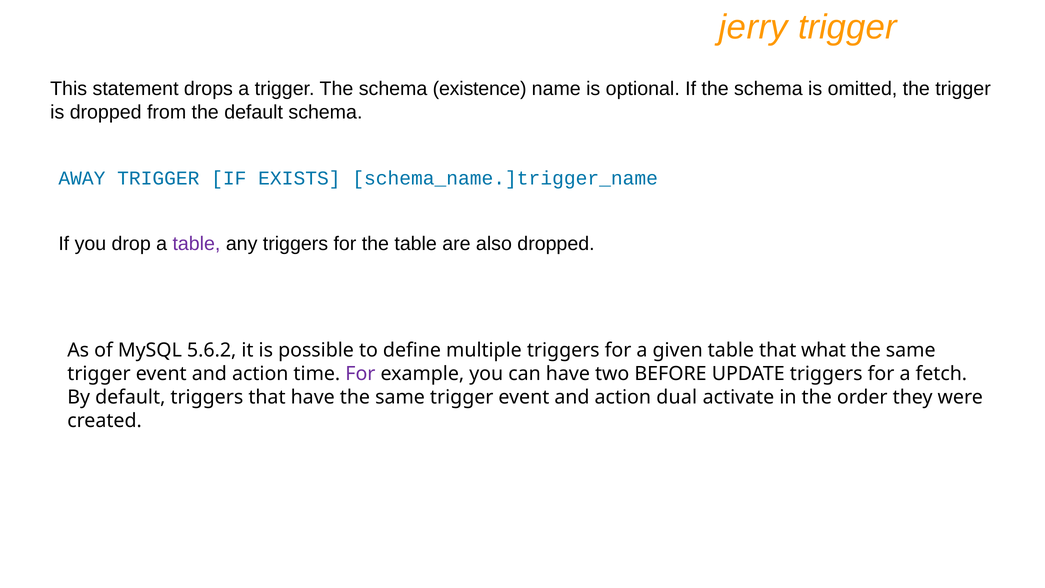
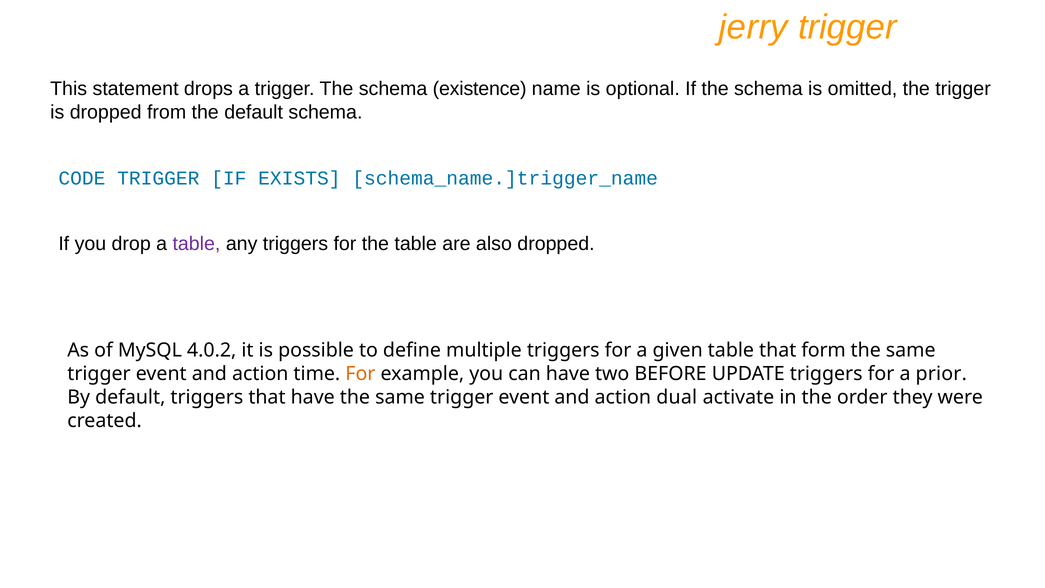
AWAY: AWAY -> CODE
5.6.2: 5.6.2 -> 4.0.2
what: what -> form
For at (360, 374) colour: purple -> orange
fetch: fetch -> prior
